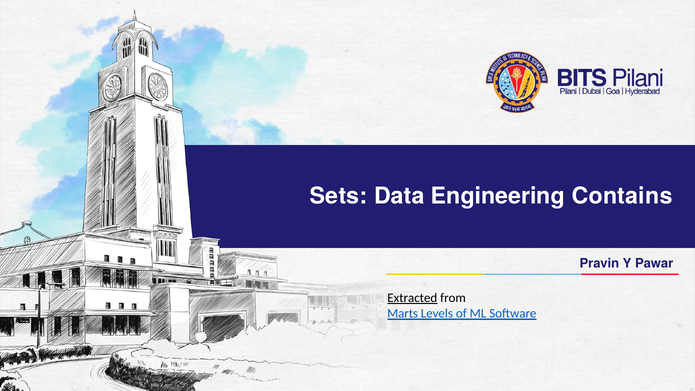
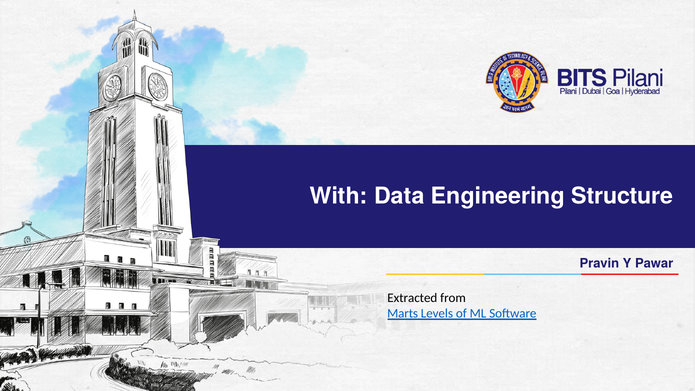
Sets: Sets -> With
Contains: Contains -> Structure
Extracted underline: present -> none
